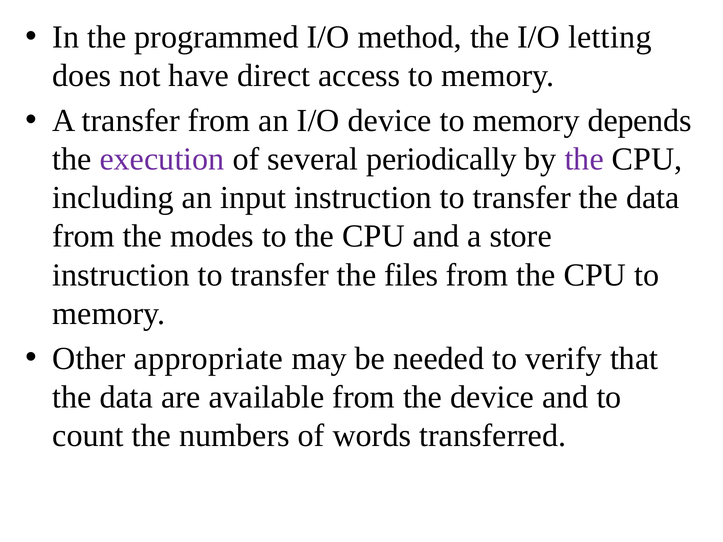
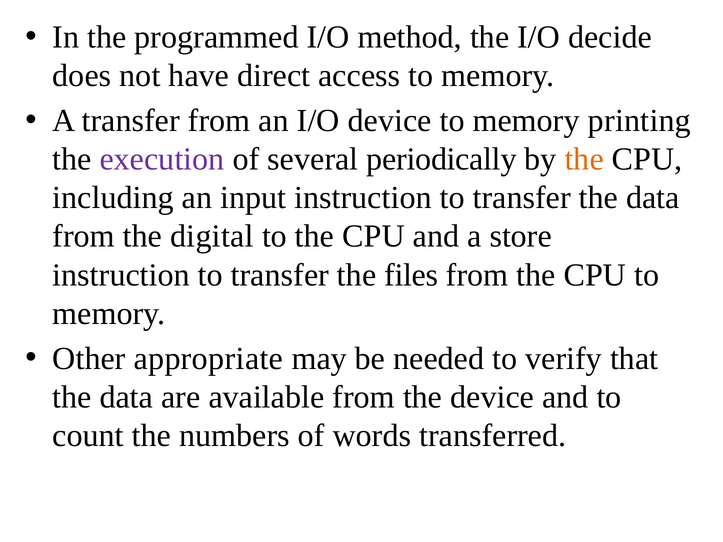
letting: letting -> decide
depends: depends -> printing
the at (584, 159) colour: purple -> orange
modes: modes -> digital
